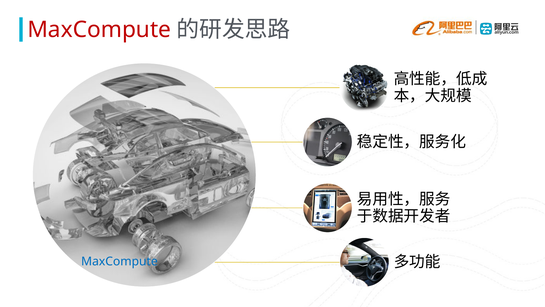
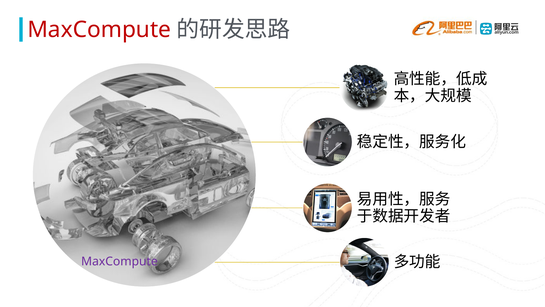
MaxCompute at (119, 261) colour: blue -> purple
